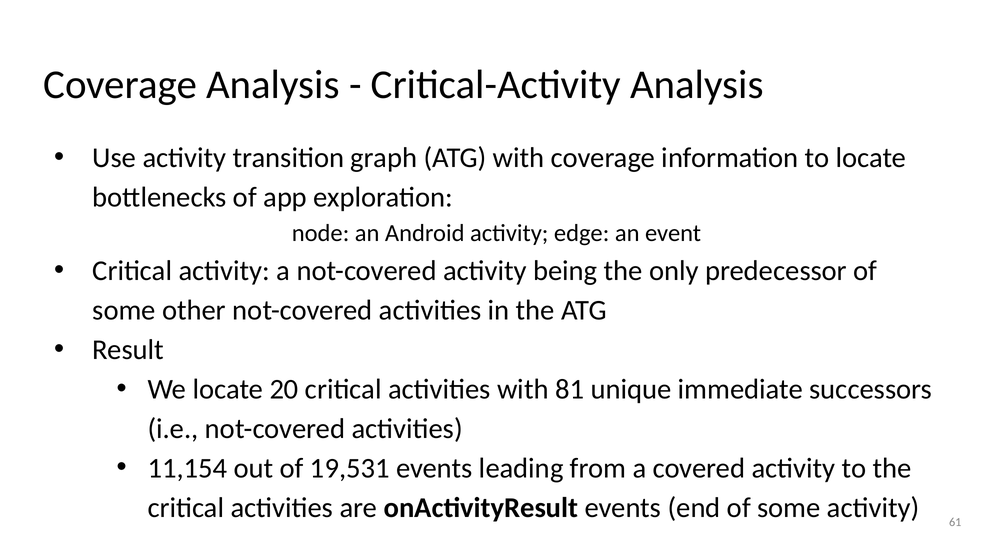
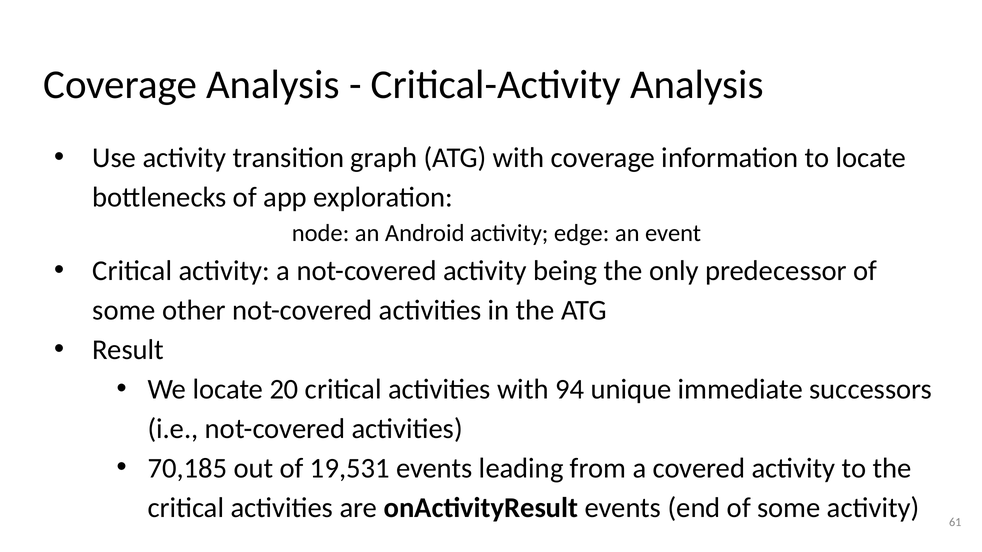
81: 81 -> 94
11,154: 11,154 -> 70,185
